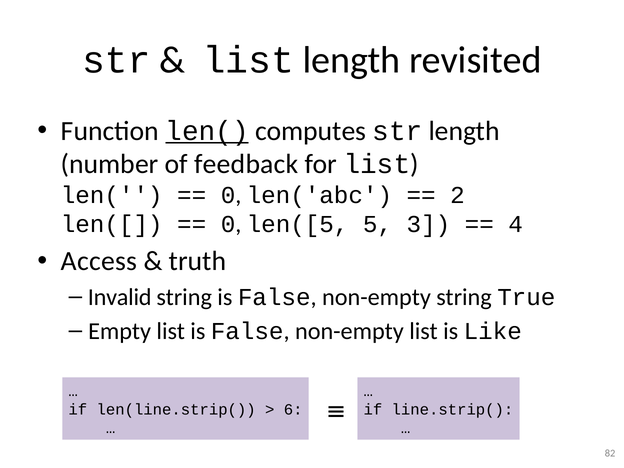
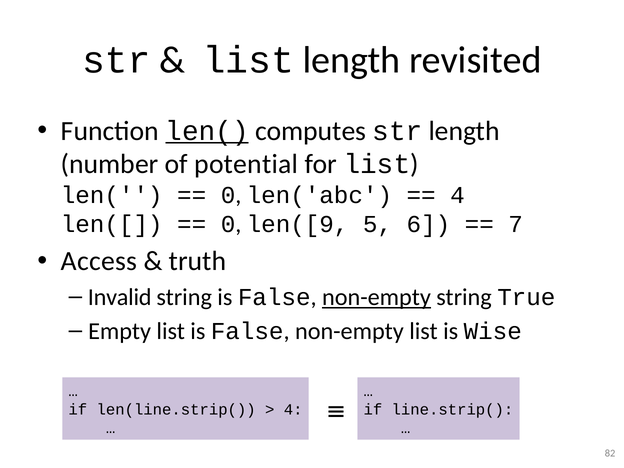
feedback: feedback -> potential
2 at (457, 195): 2 -> 4
len([5: len([5 -> len([9
3: 3 -> 6
4: 4 -> 7
non-empty at (376, 297) underline: none -> present
Like: Like -> Wise
6 at (293, 410): 6 -> 4
